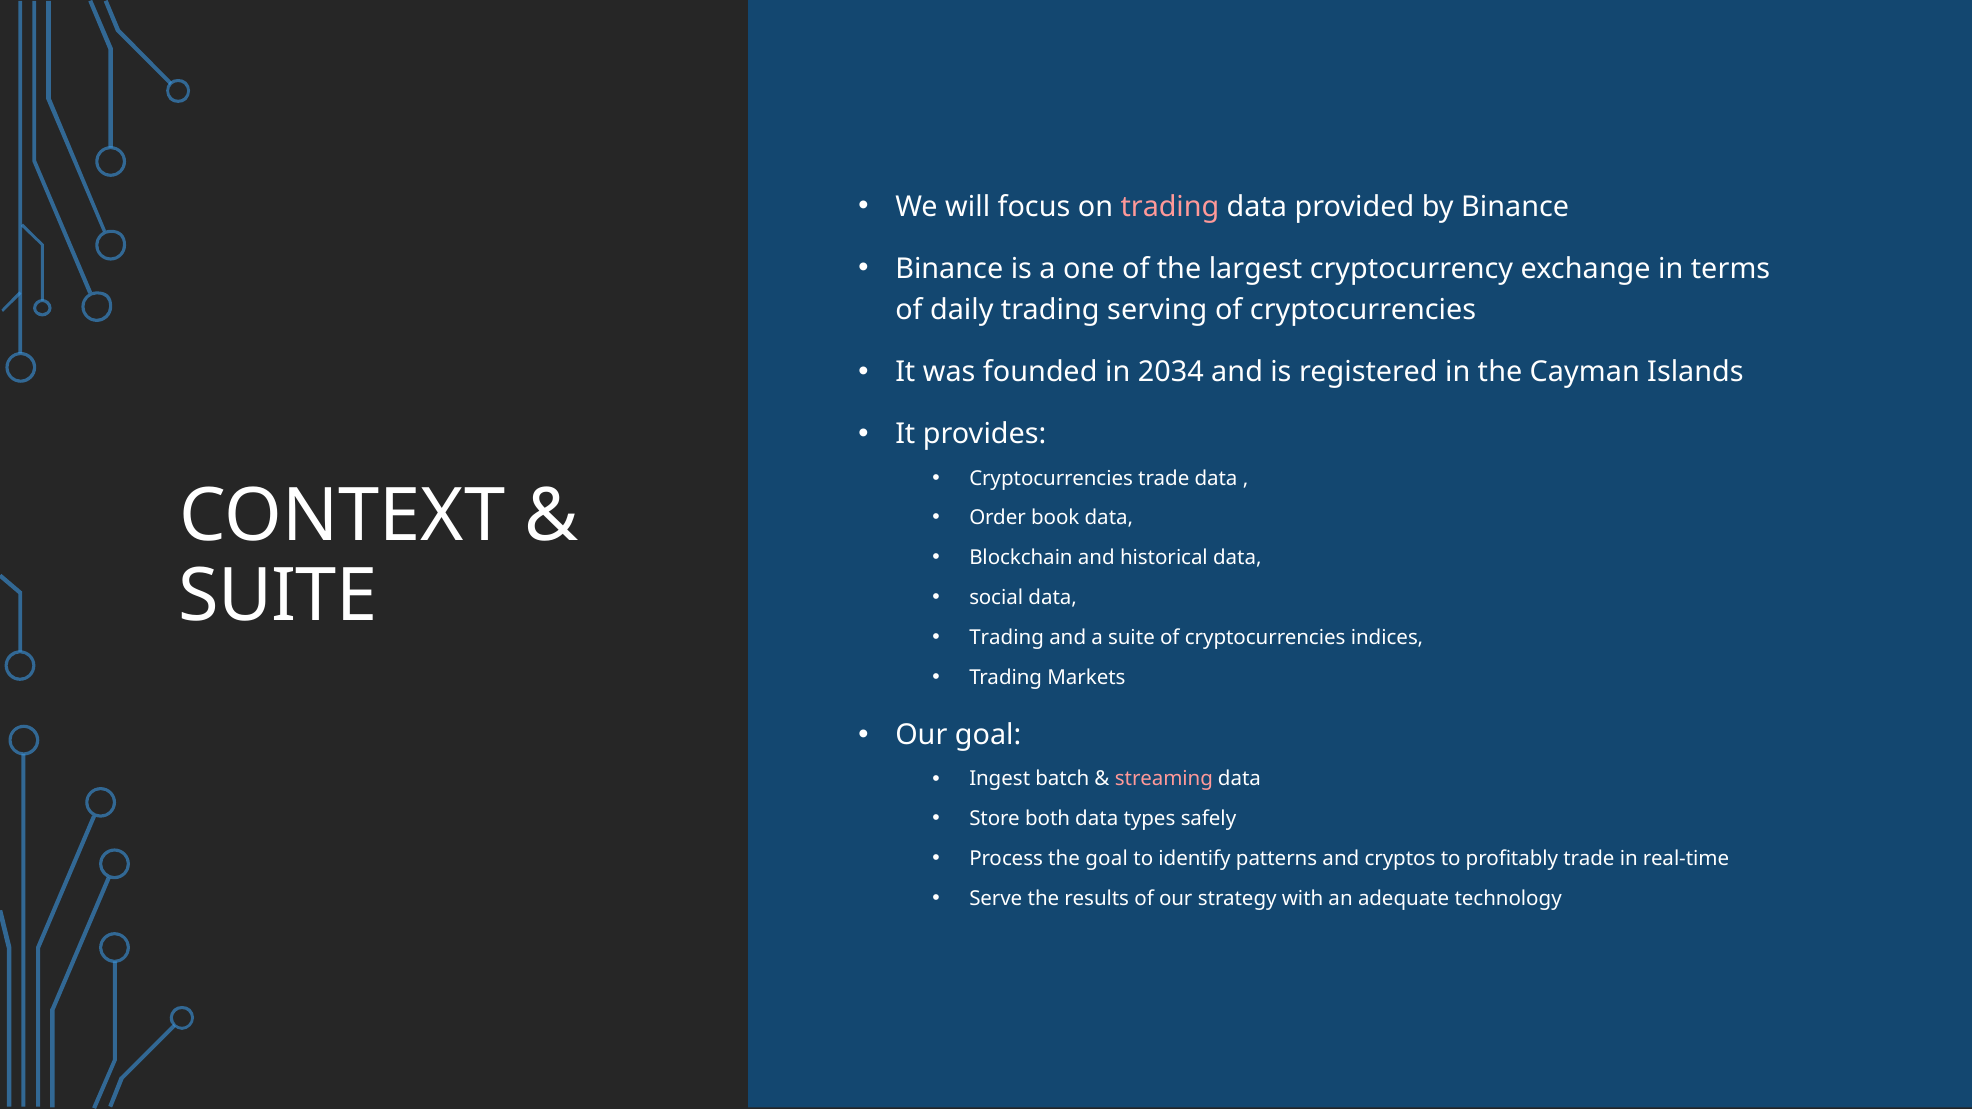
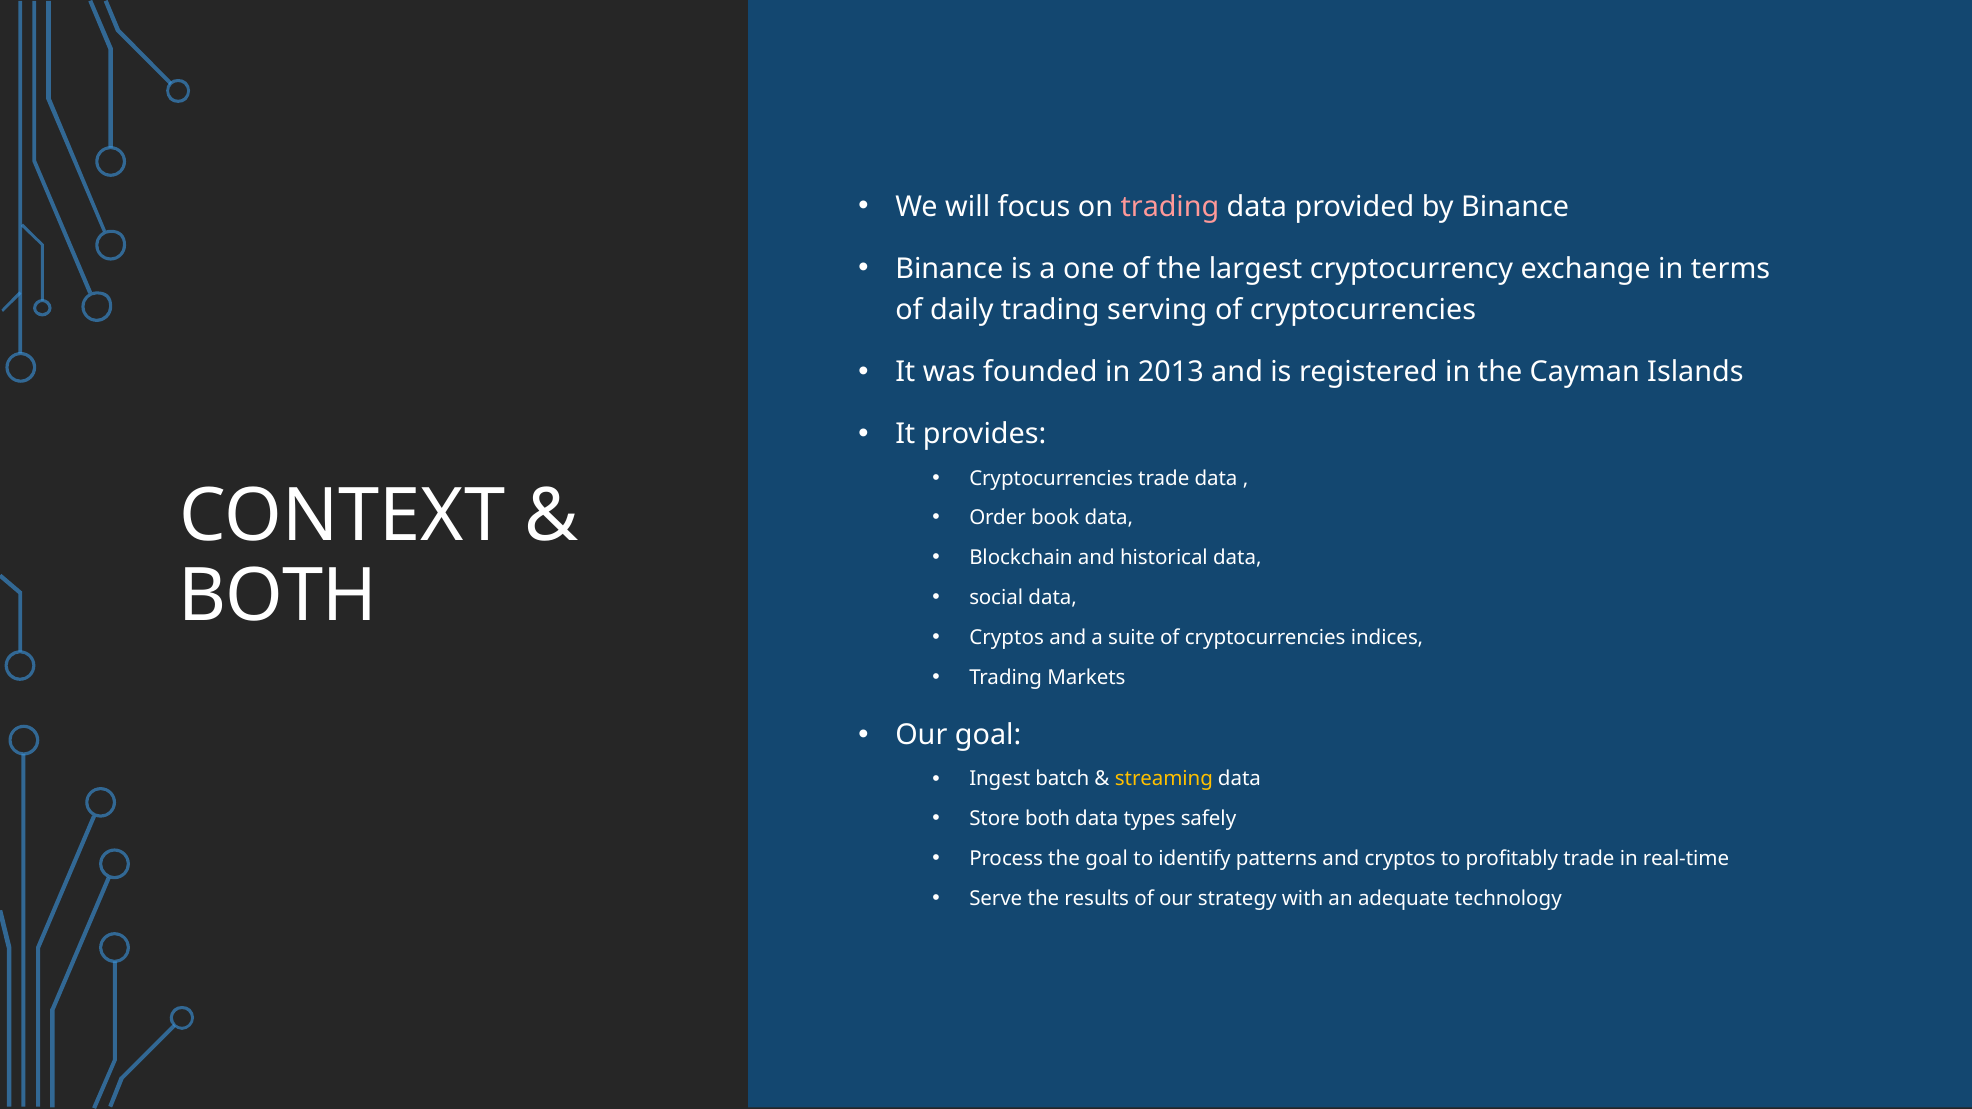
2034: 2034 -> 2013
SUITE at (278, 596): SUITE -> BOTH
Trading at (1007, 638): Trading -> Cryptos
streaming colour: pink -> yellow
